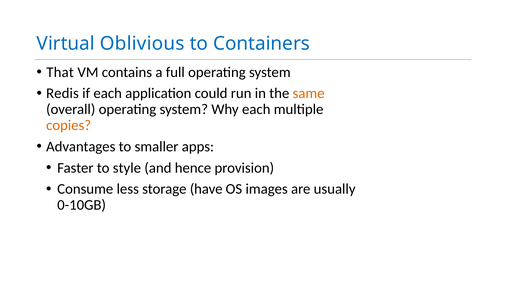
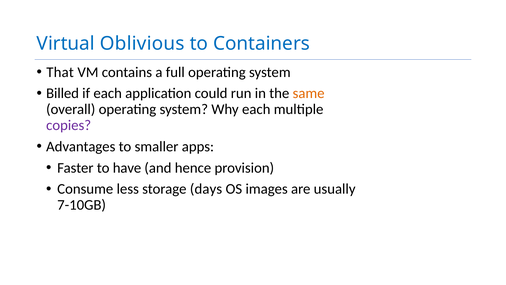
Redis: Redis -> Billed
copies colour: orange -> purple
style: style -> have
have: have -> days
0-10GB: 0-10GB -> 7-10GB
